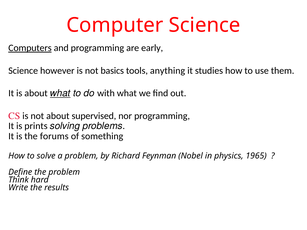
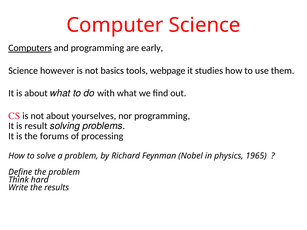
anything: anything -> webpage
what at (60, 93) underline: present -> none
supervised: supervised -> yourselves
prints: prints -> result
something: something -> processing
